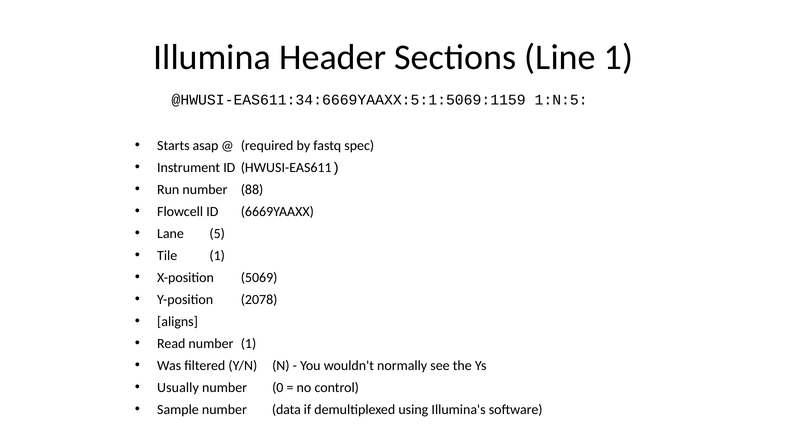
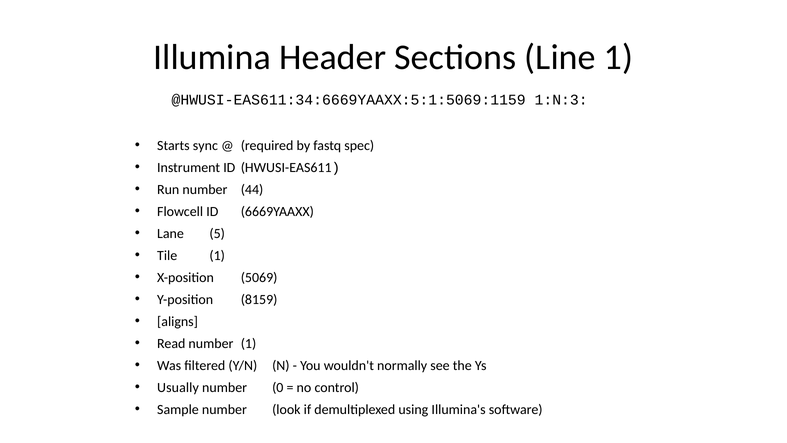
1:N:5: 1:N:5 -> 1:N:3
asap: asap -> sync
88: 88 -> 44
2078: 2078 -> 8159
data: data -> look
